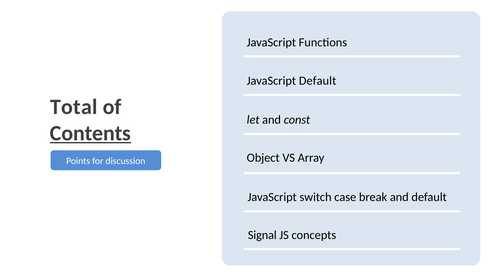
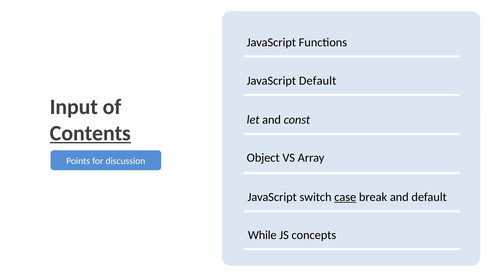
Total: Total -> Input
case underline: none -> present
Signal: Signal -> While
